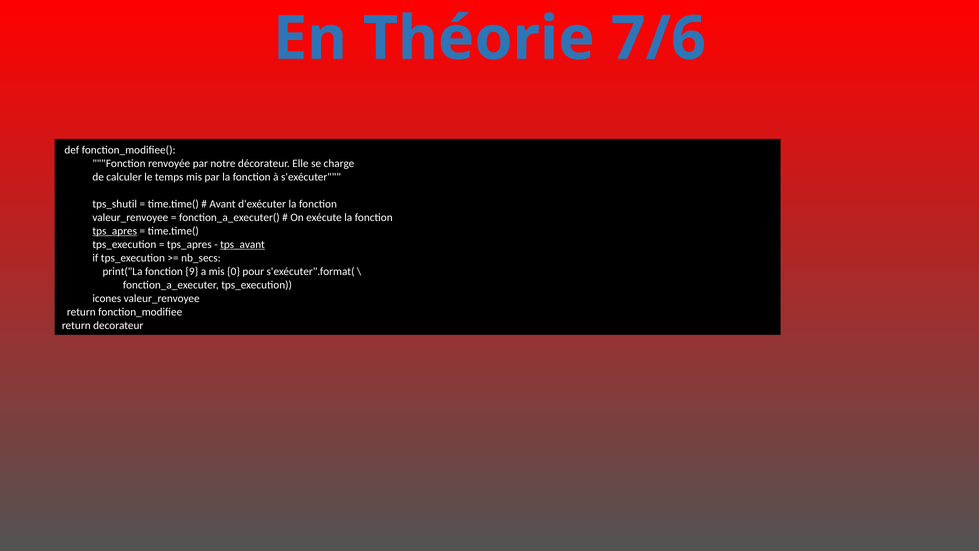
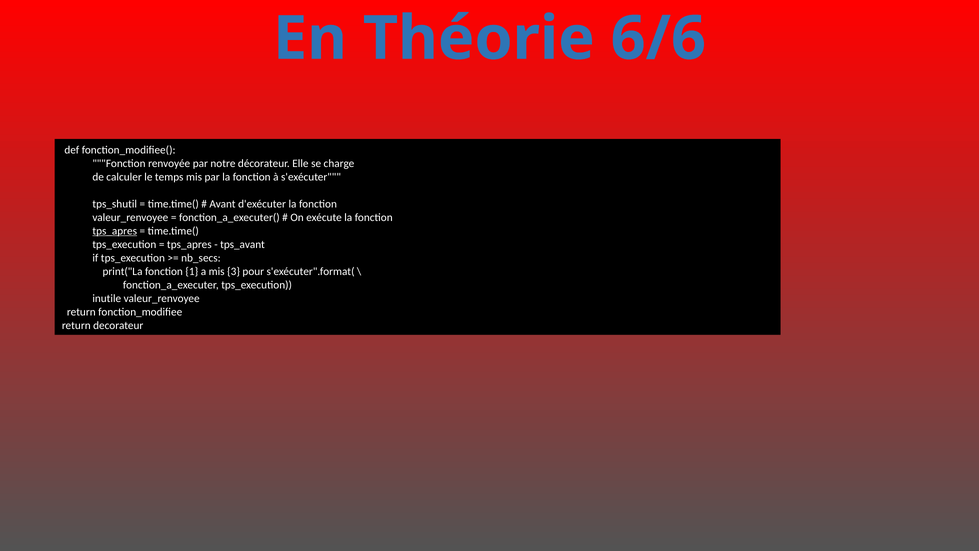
7/6: 7/6 -> 6/6
tps_avant underline: present -> none
9: 9 -> 1
0: 0 -> 3
icones: icones -> inutile
